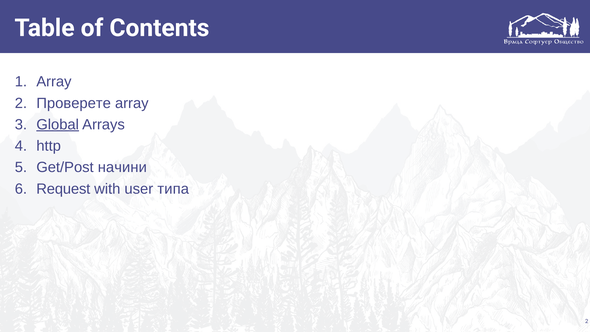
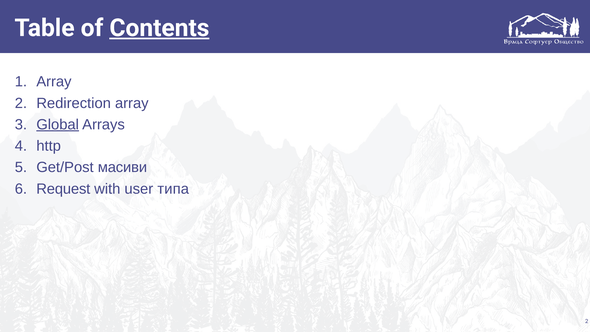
Contents underline: none -> present
Проверете: Проверете -> Redirection
начини: начини -> масиви
